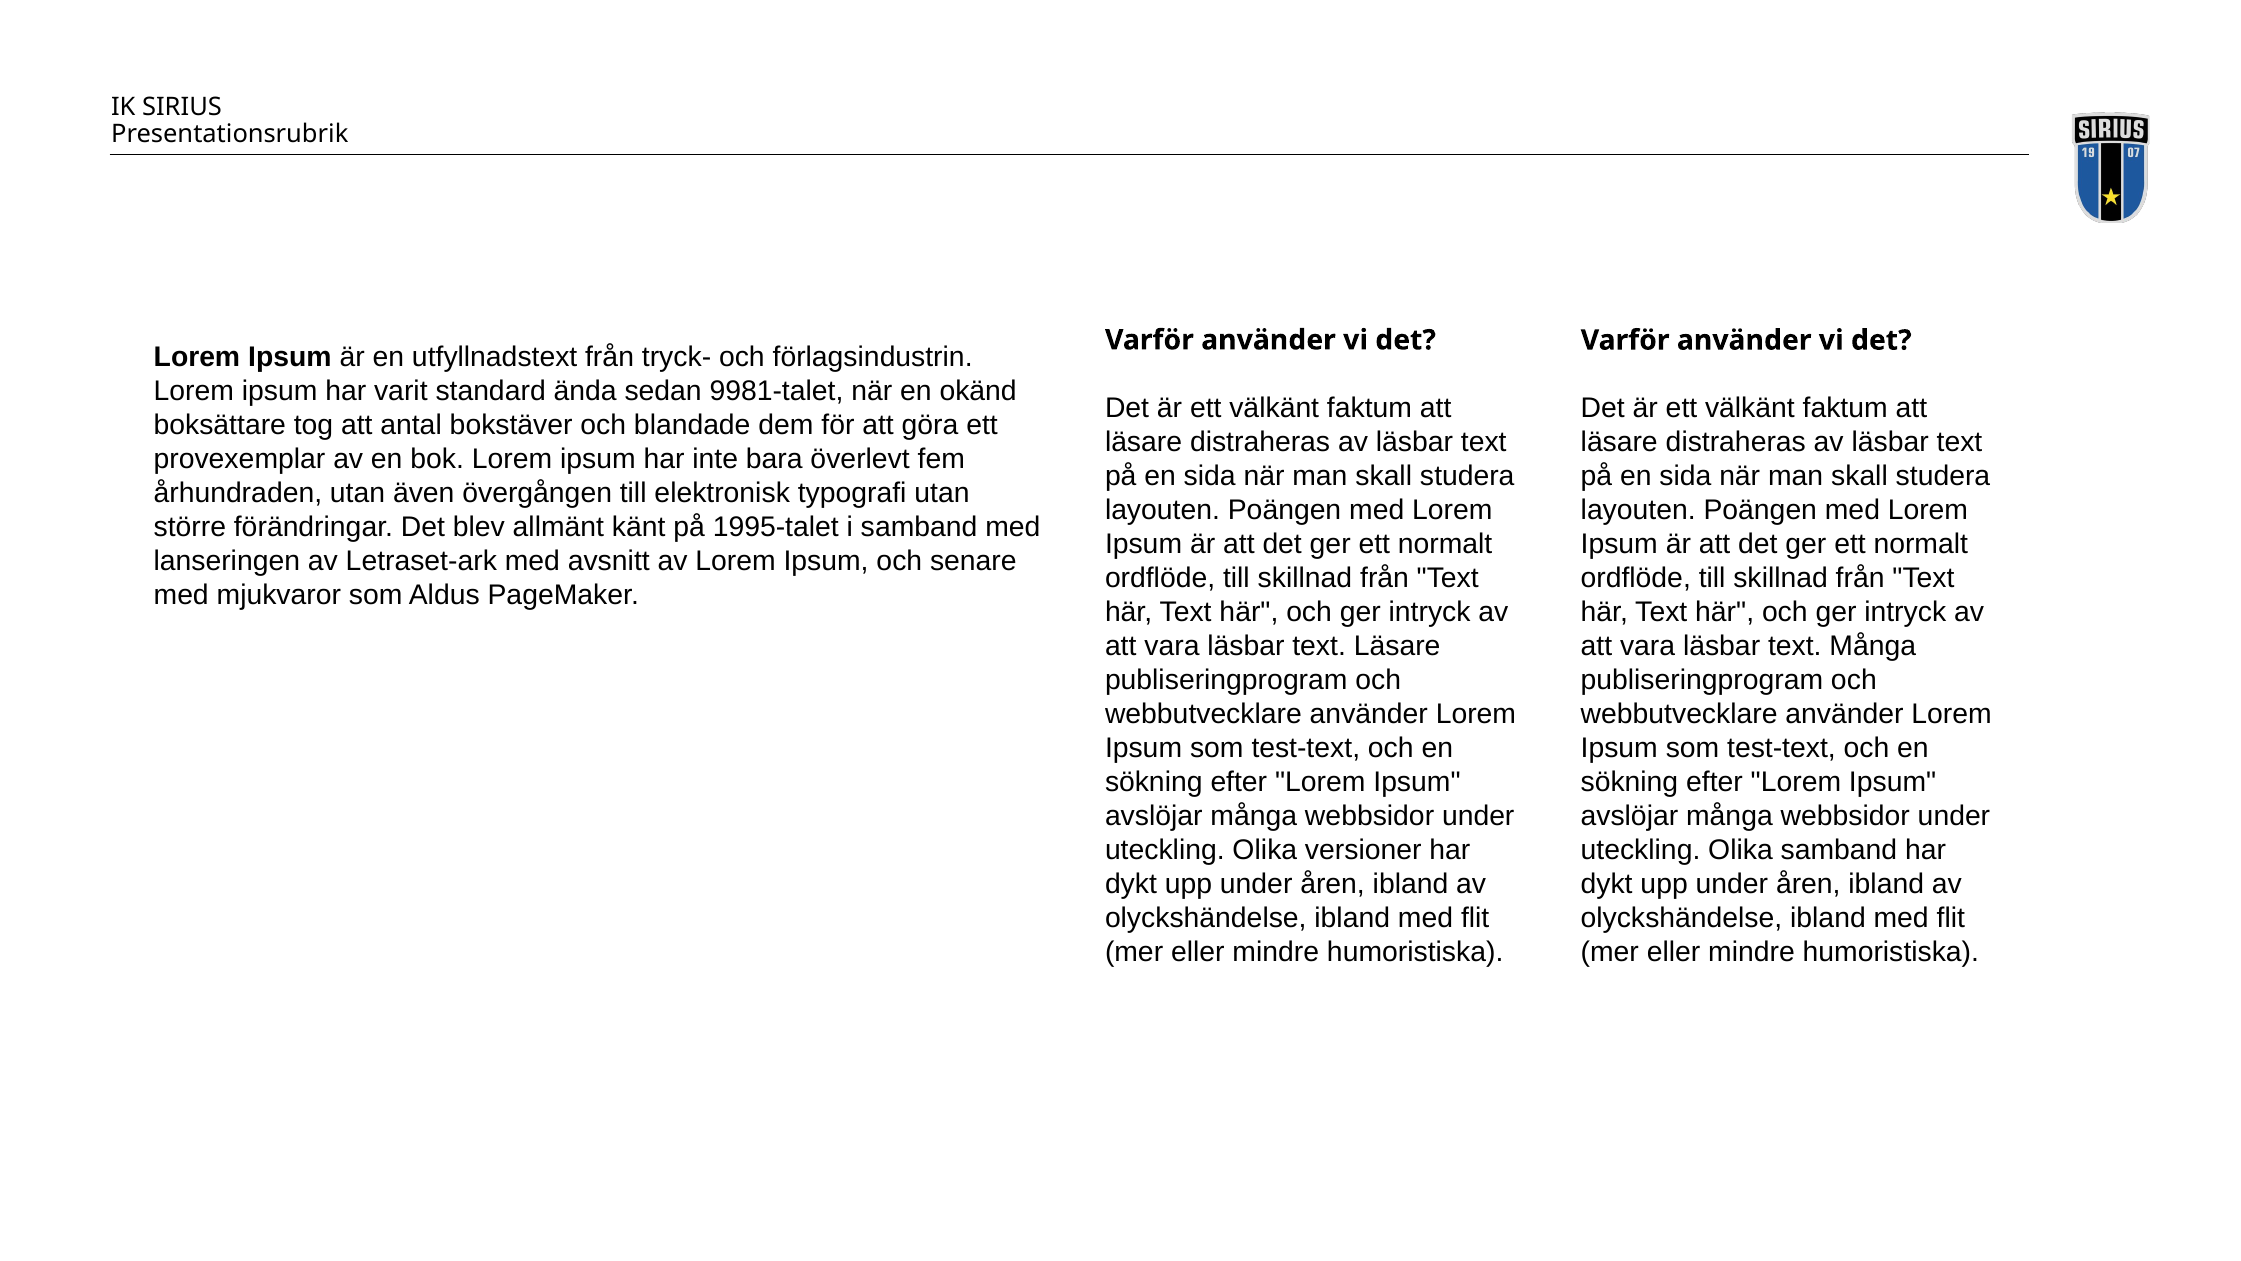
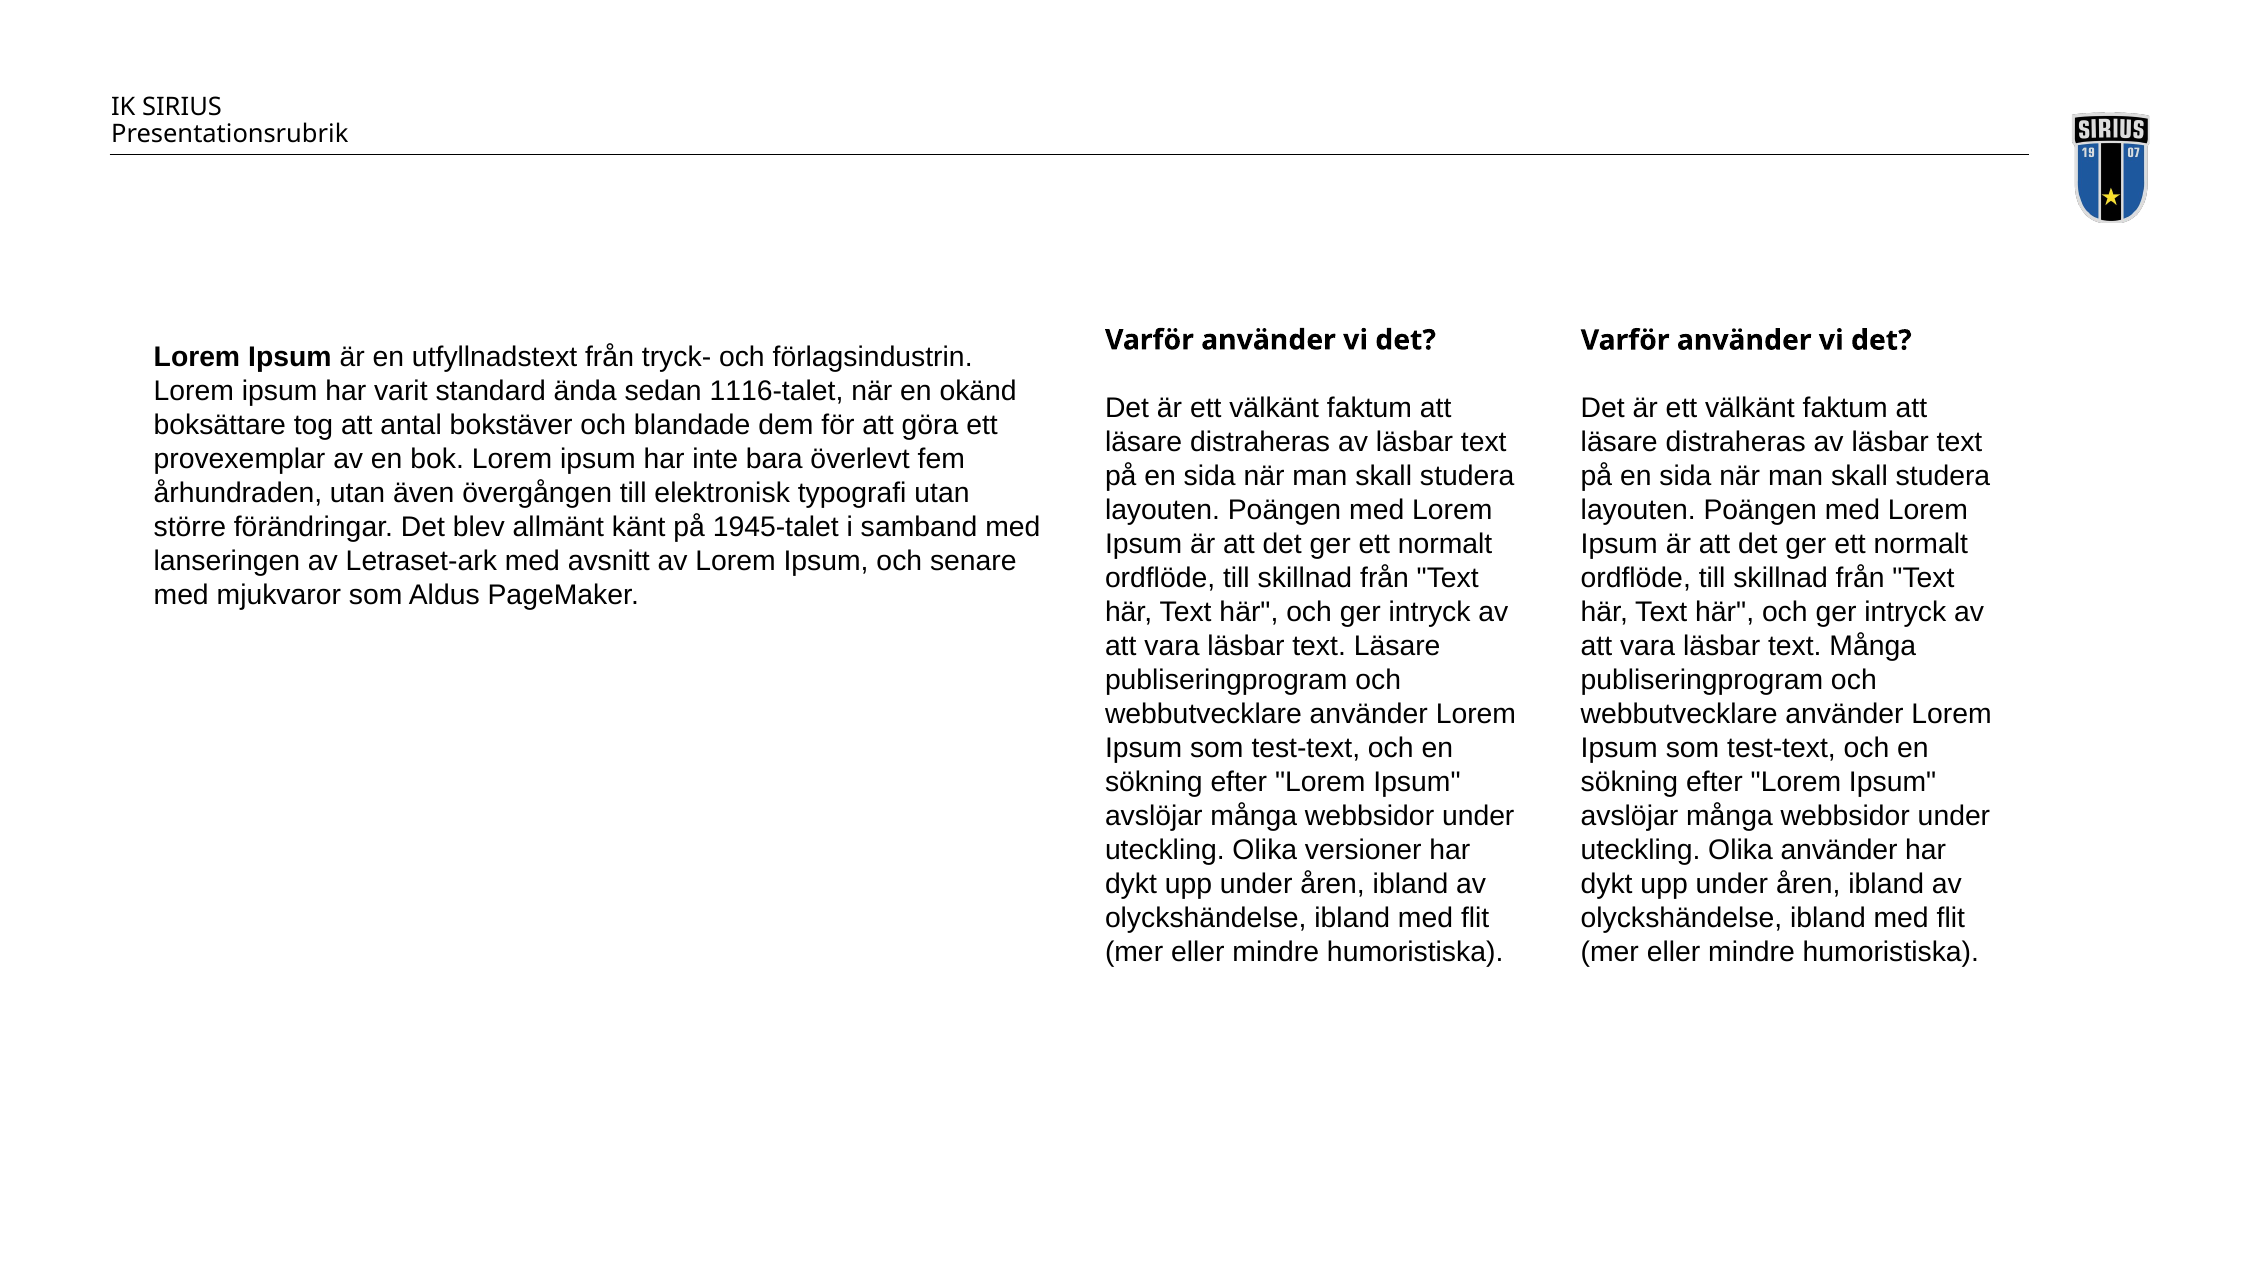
9981-talet: 9981-talet -> 1116-talet
1995-talet: 1995-talet -> 1945-talet
Olika samband: samband -> använder
